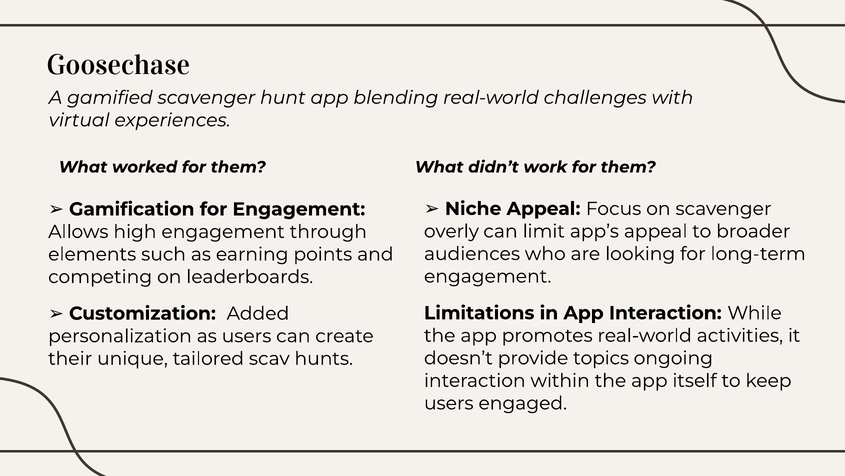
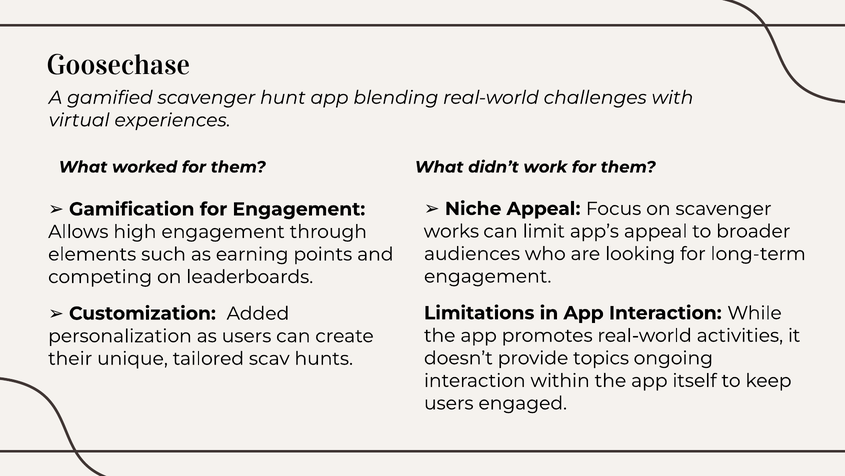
overly: overly -> works
